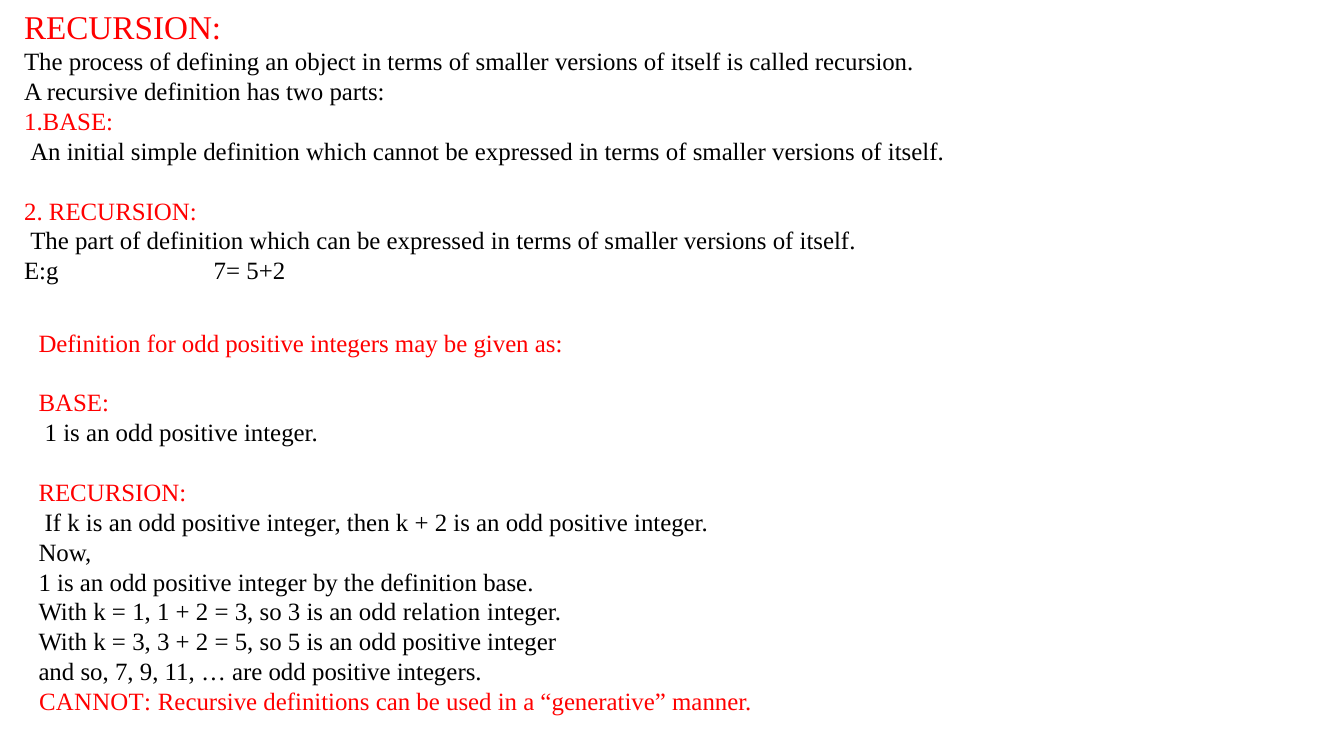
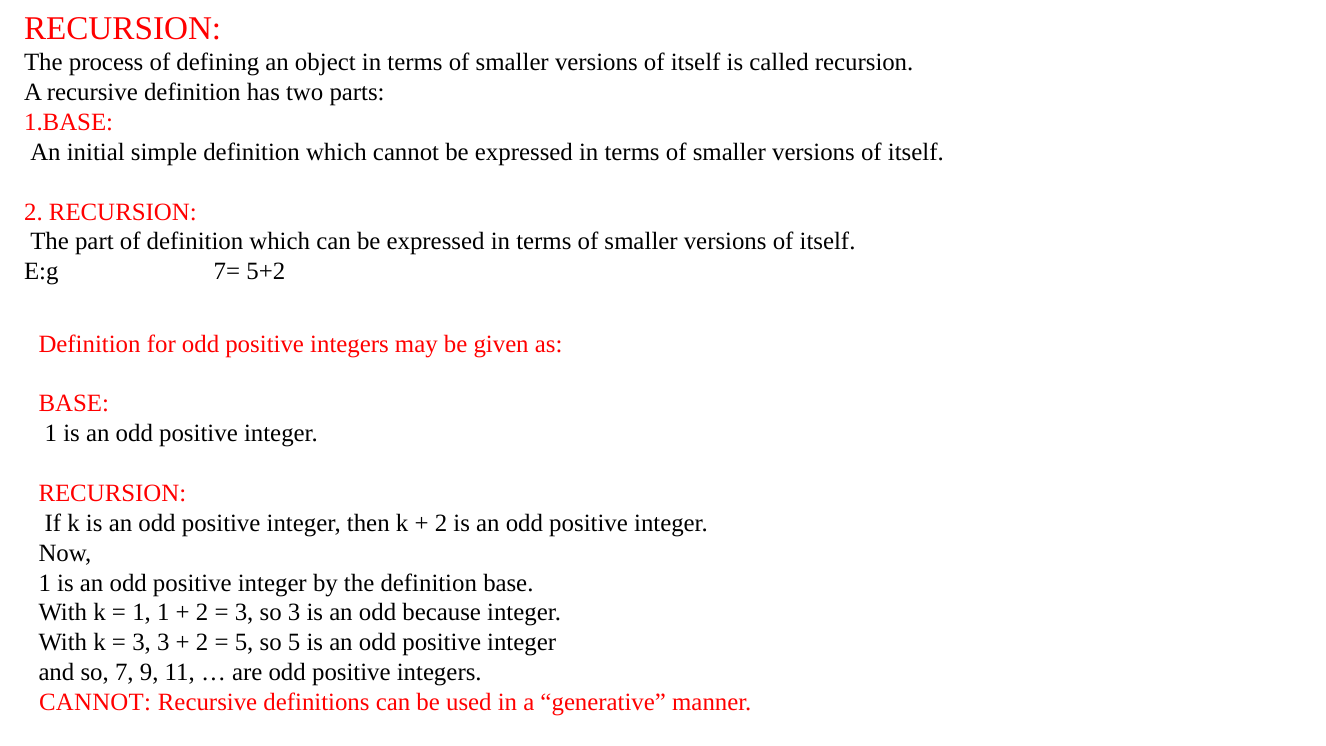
relation: relation -> because
